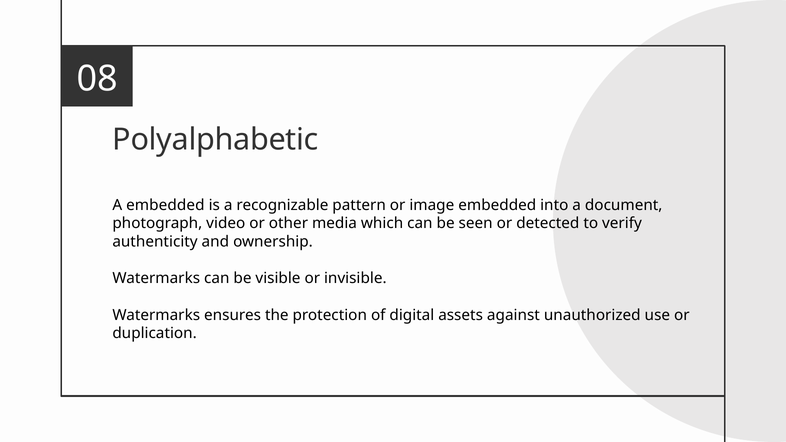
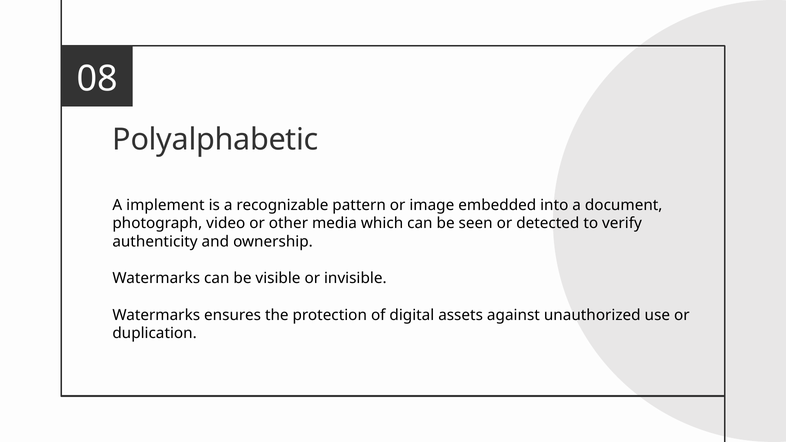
A embedded: embedded -> implement
